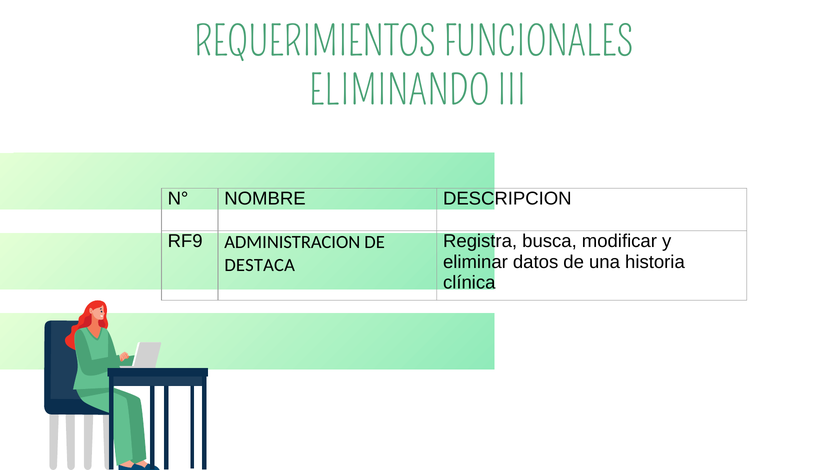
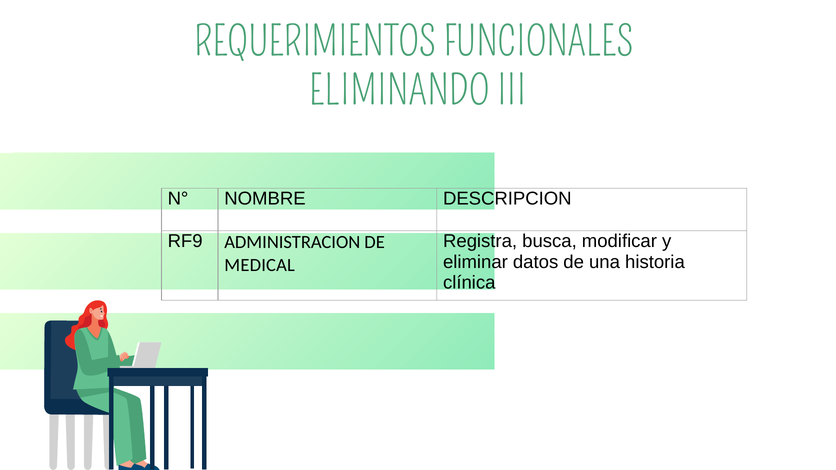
DESTACA: DESTACA -> MEDICAL
